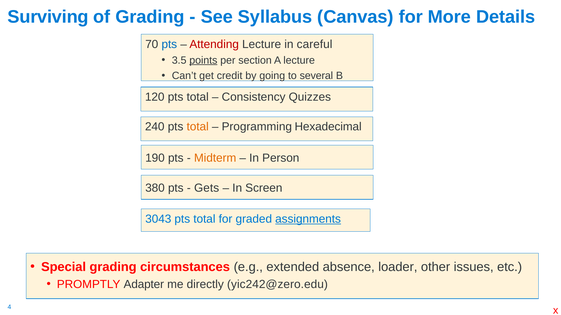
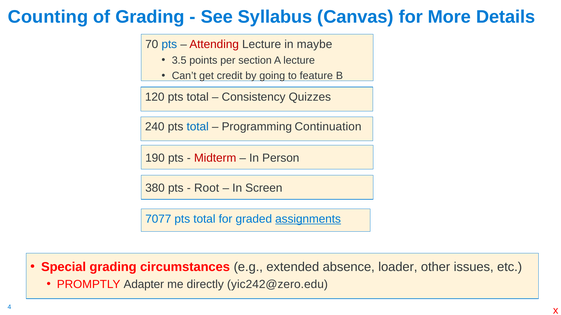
Surviving: Surviving -> Counting
careful: careful -> maybe
points underline: present -> none
several: several -> feature
total at (198, 127) colour: orange -> blue
Hexadecimal: Hexadecimal -> Continuation
Midterm colour: orange -> red
Gets: Gets -> Root
3043: 3043 -> 7077
